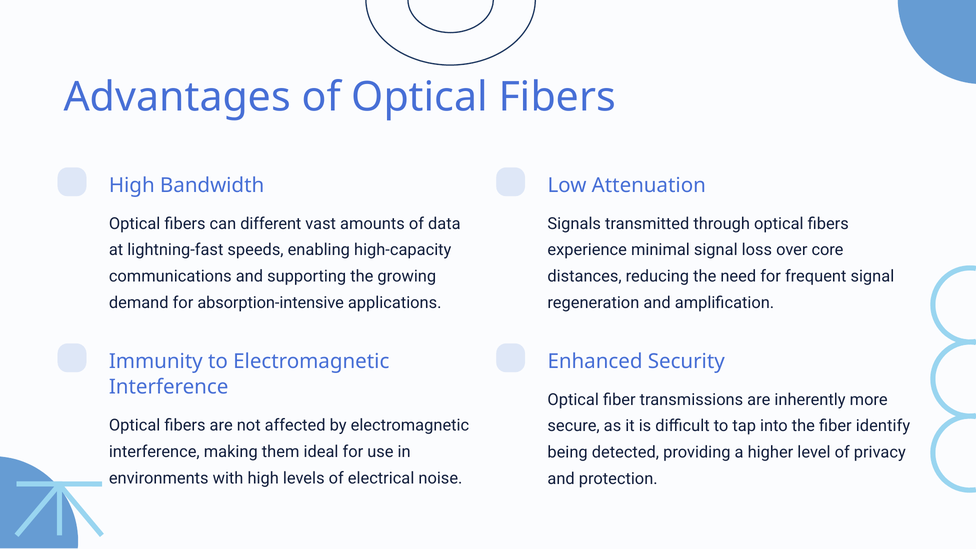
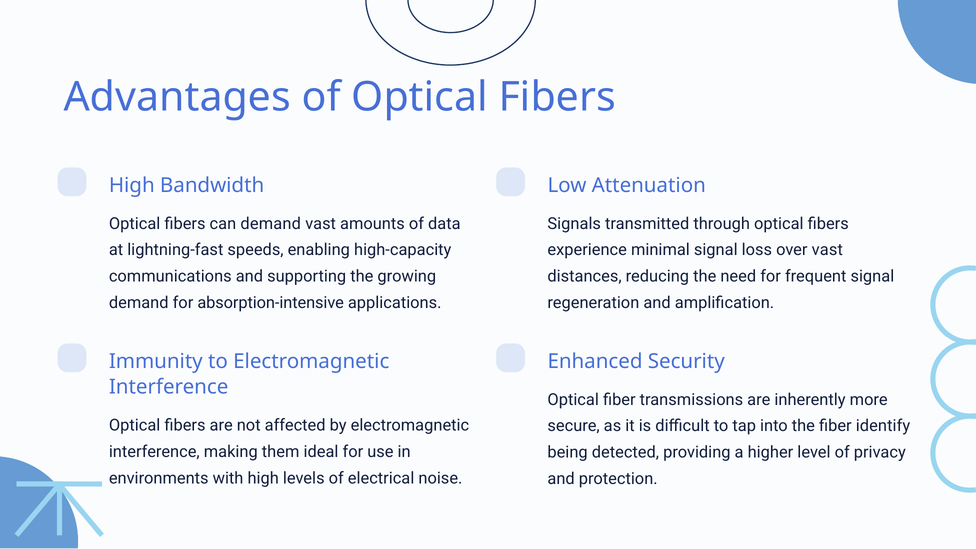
can different: different -> demand
over core: core -> vast
